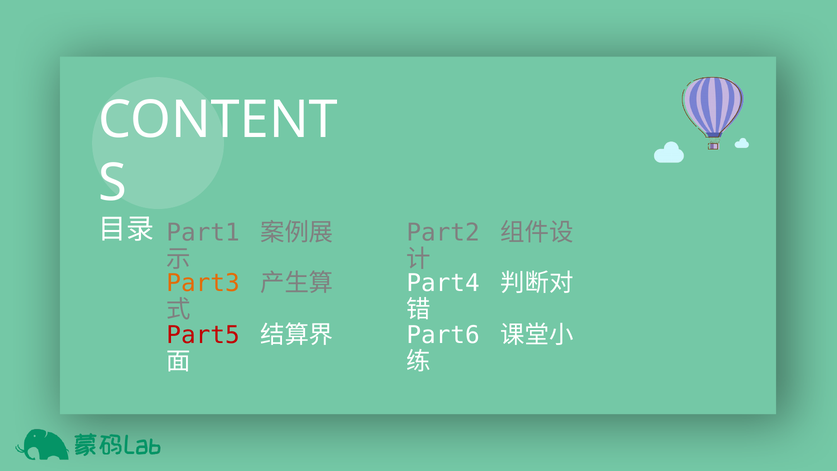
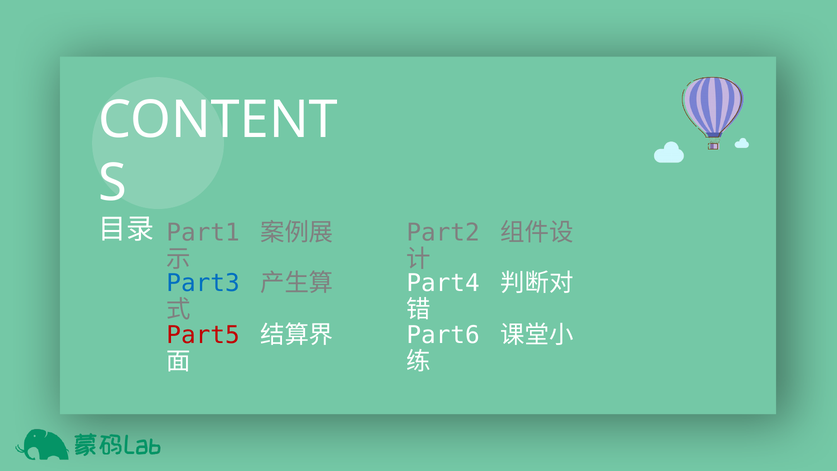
Part3 colour: orange -> blue
